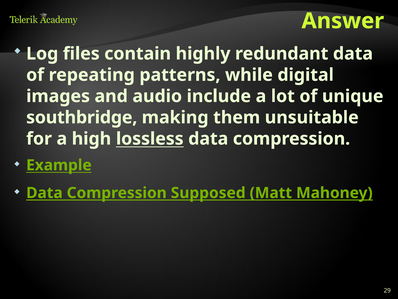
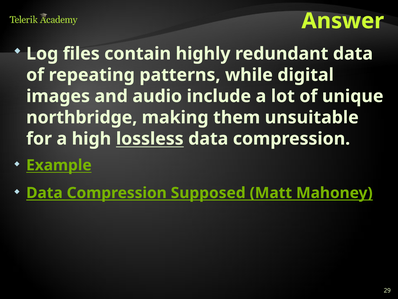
southbridge: southbridge -> northbridge
